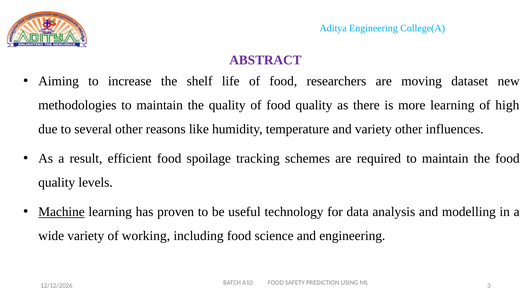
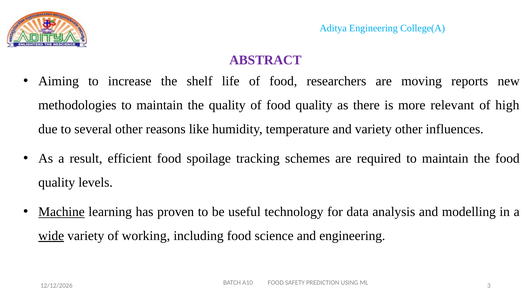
dataset: dataset -> reports
more learning: learning -> relevant
wide underline: none -> present
